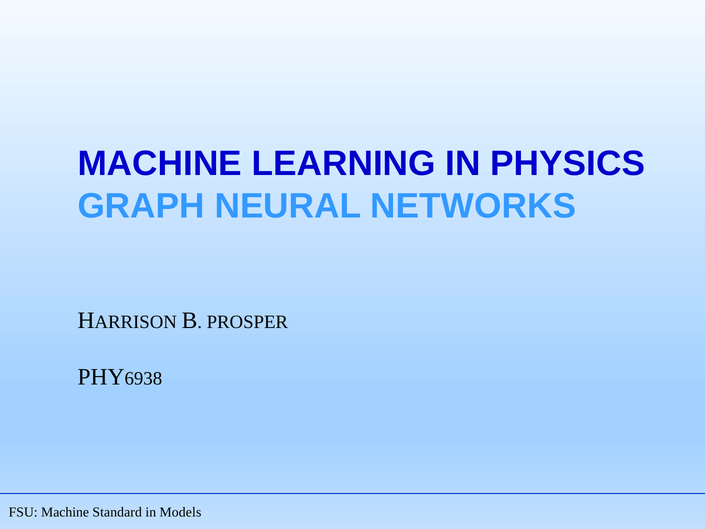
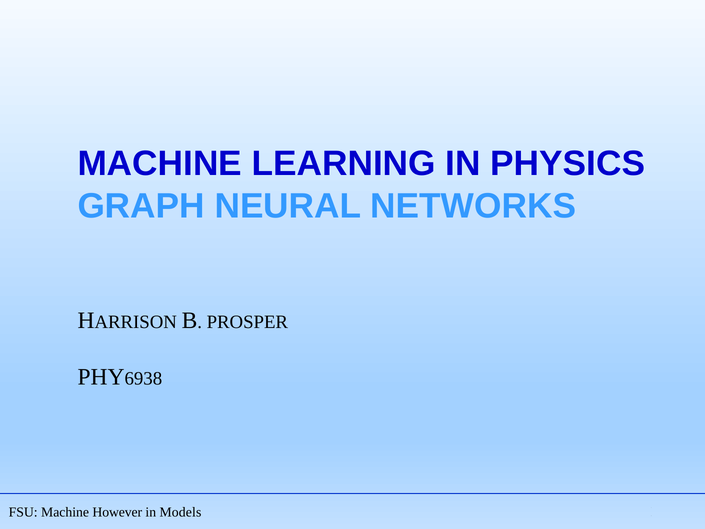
Standard: Standard -> However
